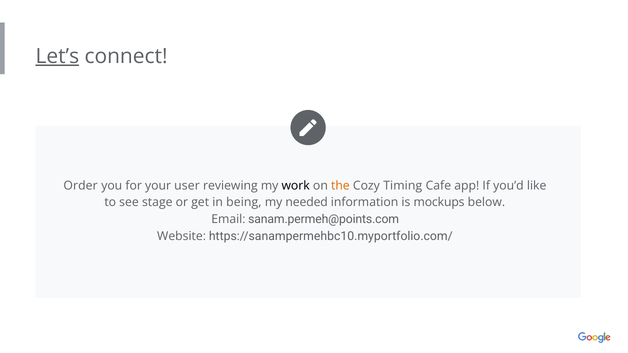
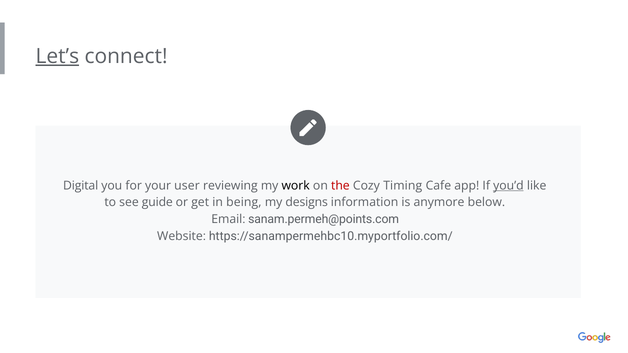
Order: Order -> Digital
the colour: orange -> red
you’d underline: none -> present
stage: stage -> guide
needed: needed -> designs
mockups: mockups -> anymore
